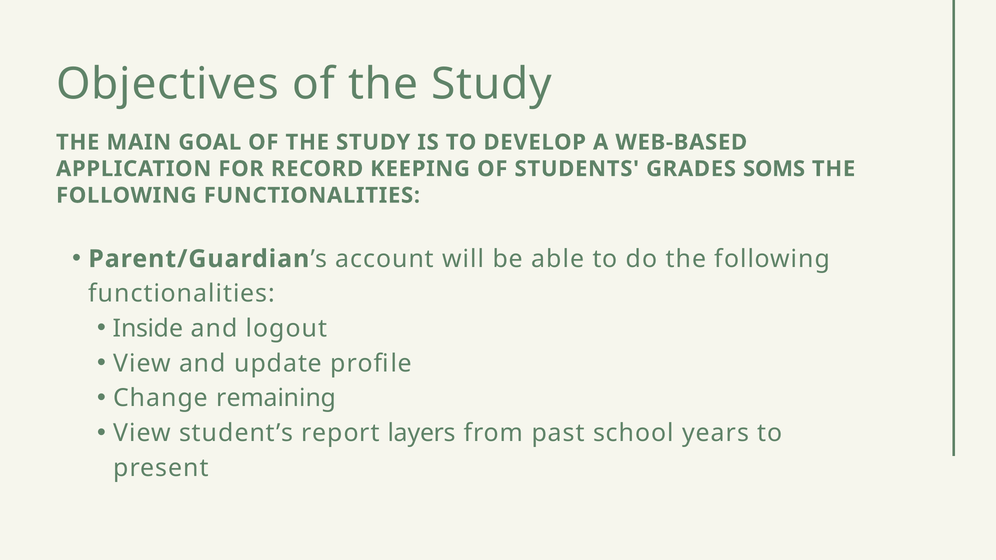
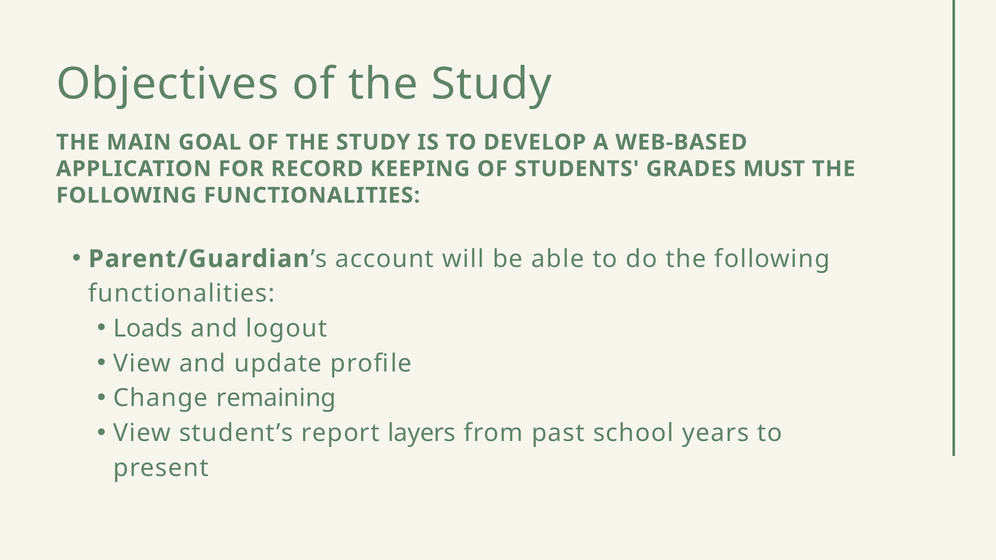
SOMS: SOMS -> MUST
Inside: Inside -> Loads
